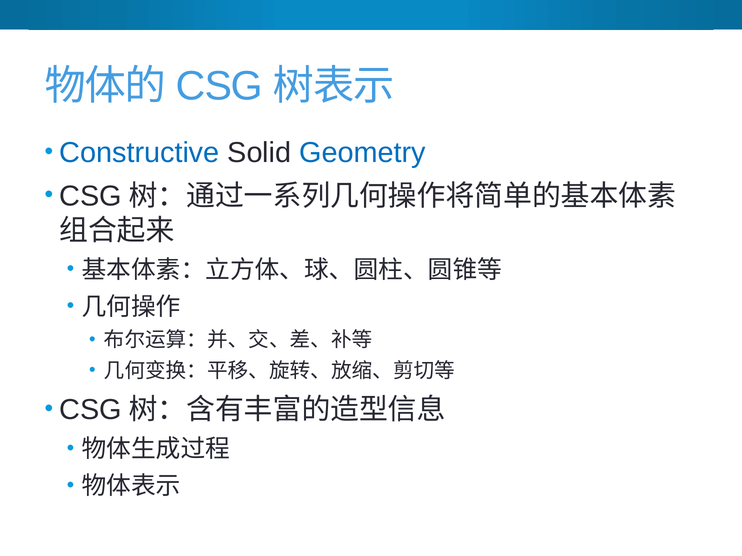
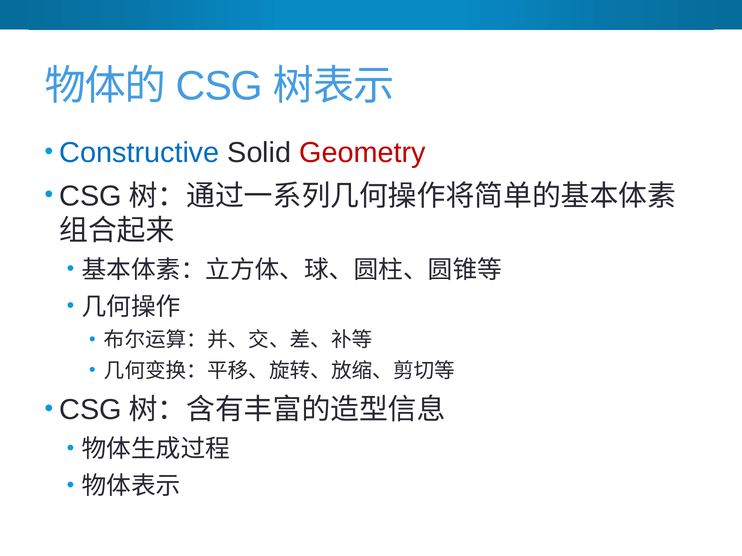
Geometry colour: blue -> red
